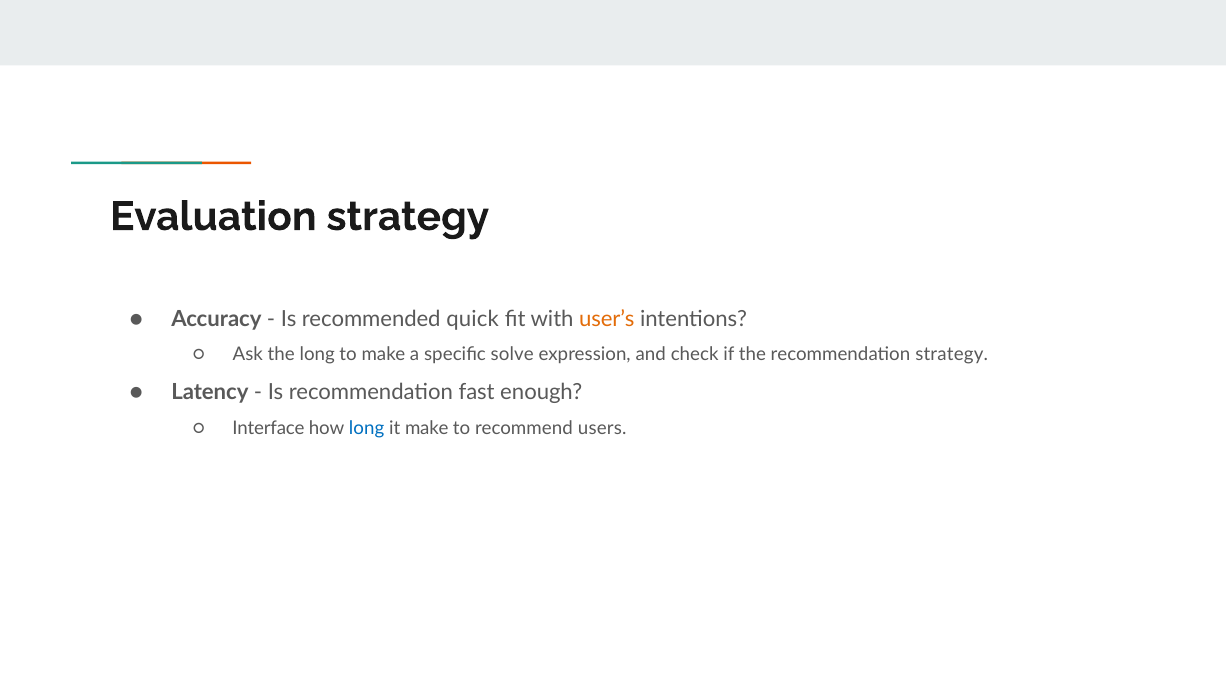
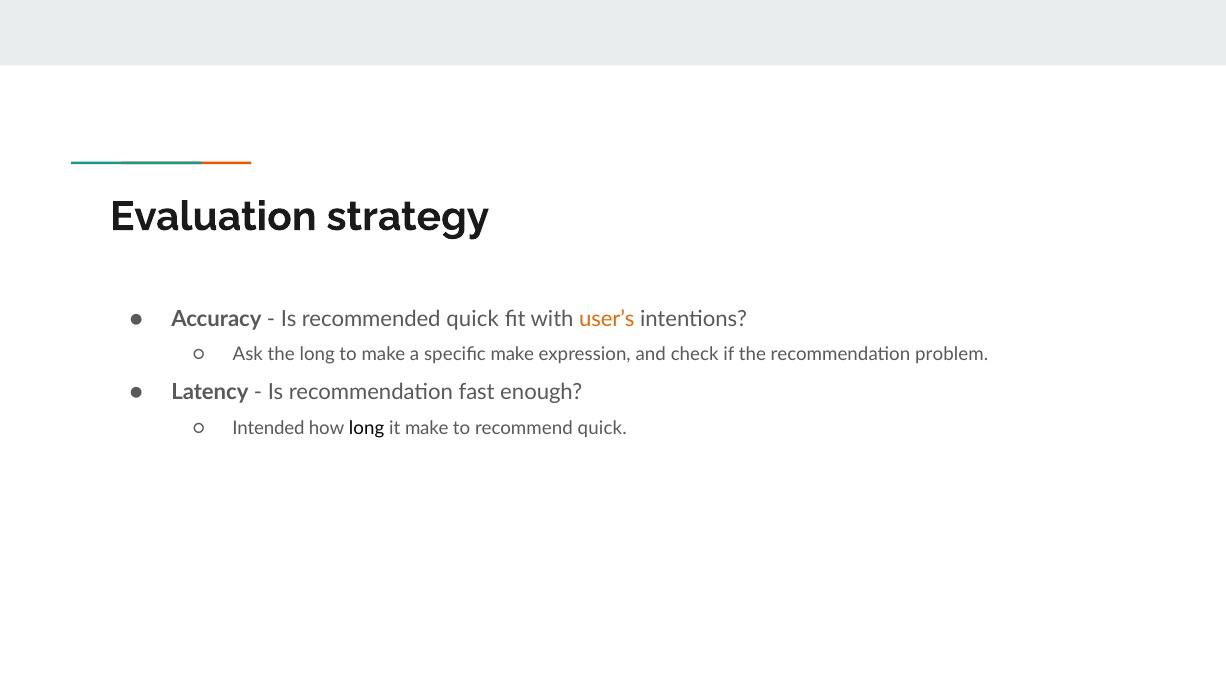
specific solve: solve -> make
recommendation strategy: strategy -> problem
Interface: Interface -> Intended
long at (367, 428) colour: blue -> black
recommend users: users -> quick
